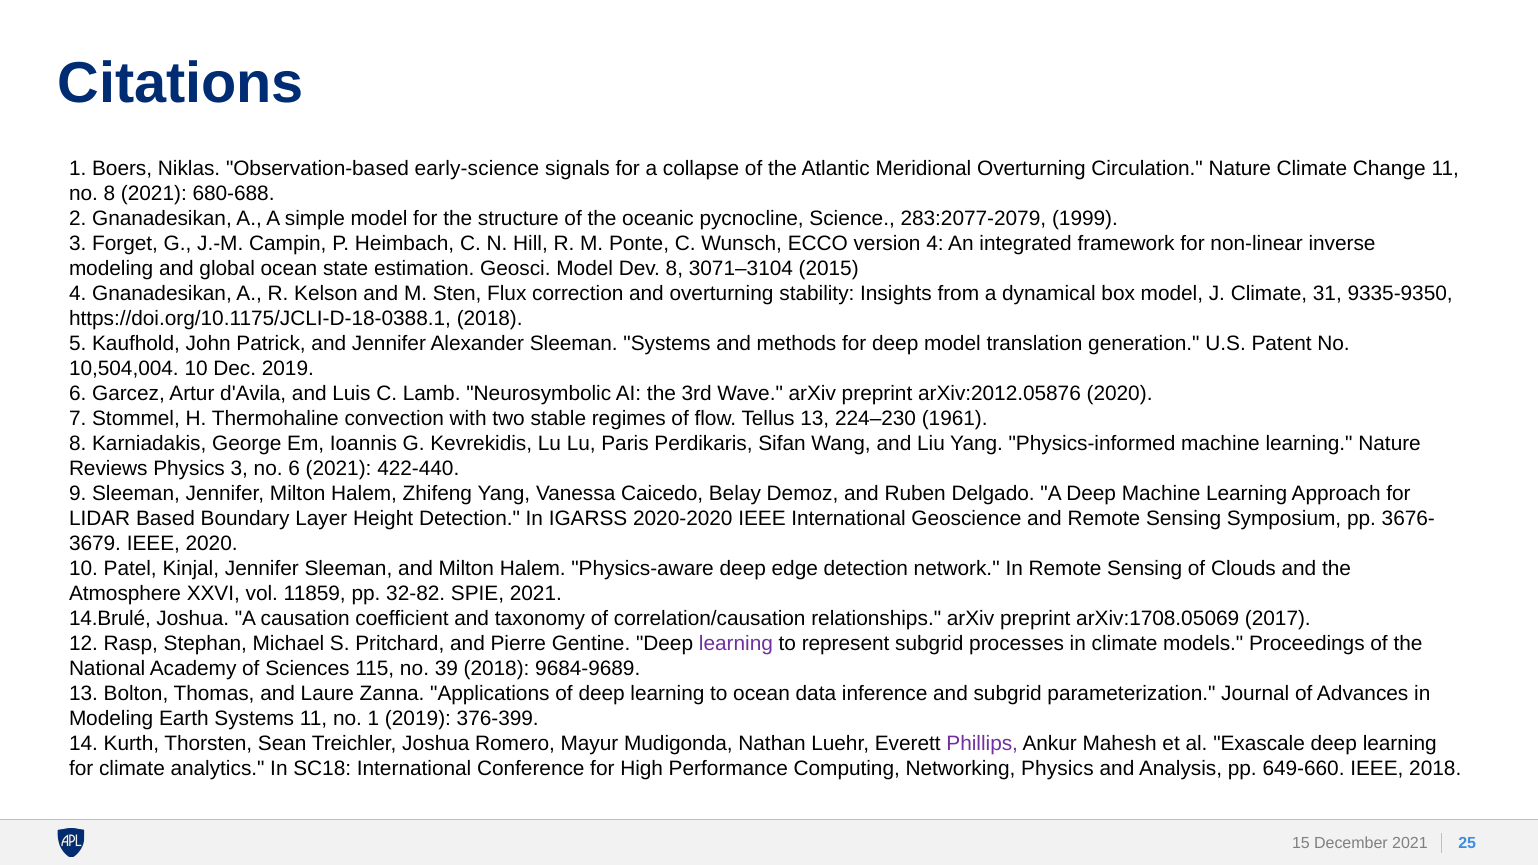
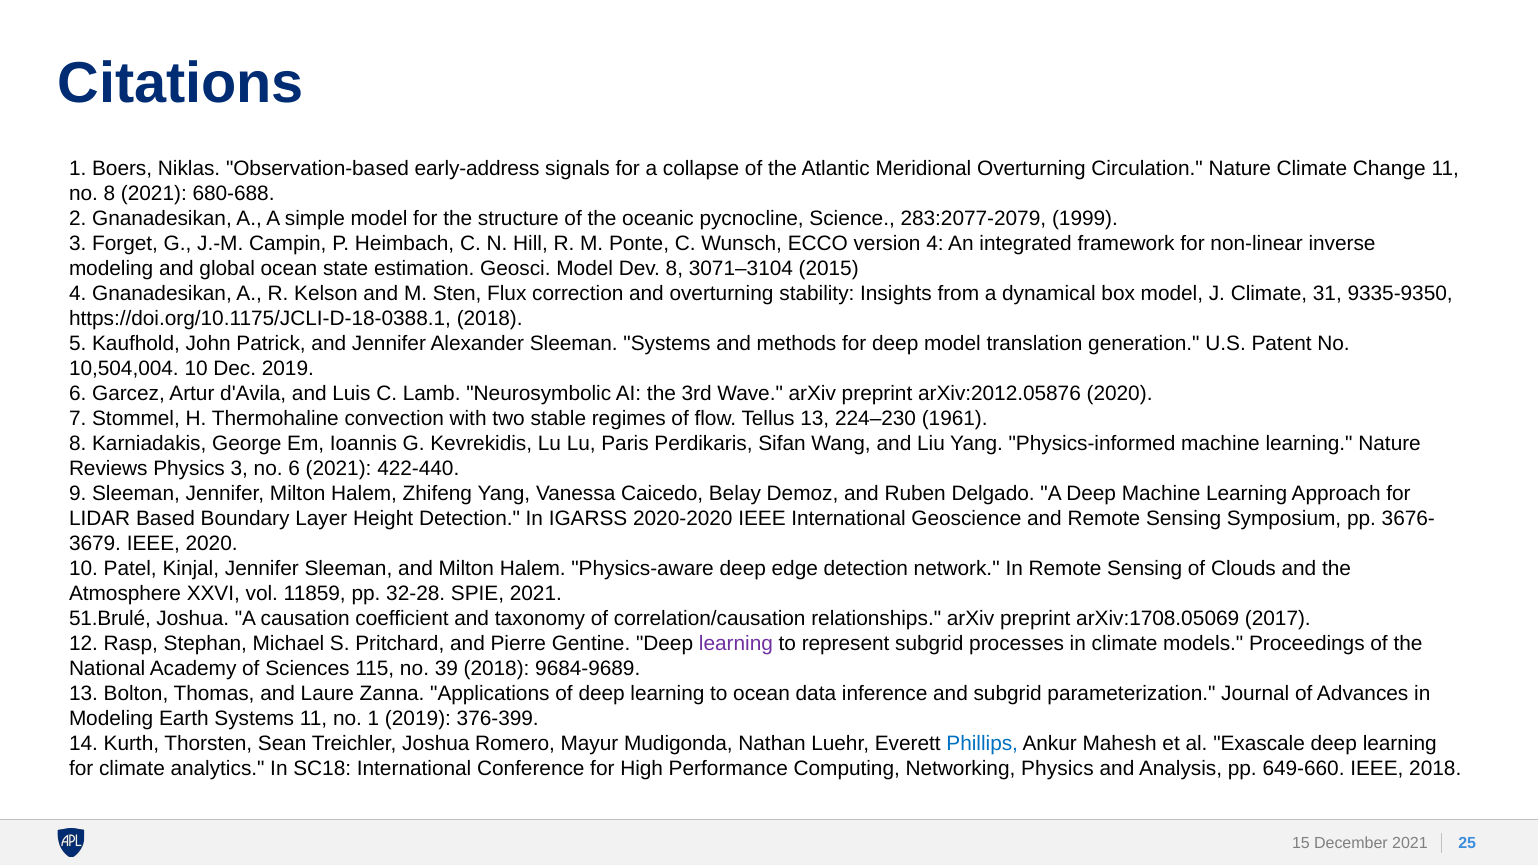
early-science: early-science -> early-address
32-82: 32-82 -> 32-28
14.Brulé: 14.Brulé -> 51.Brulé
Phillips colour: purple -> blue
